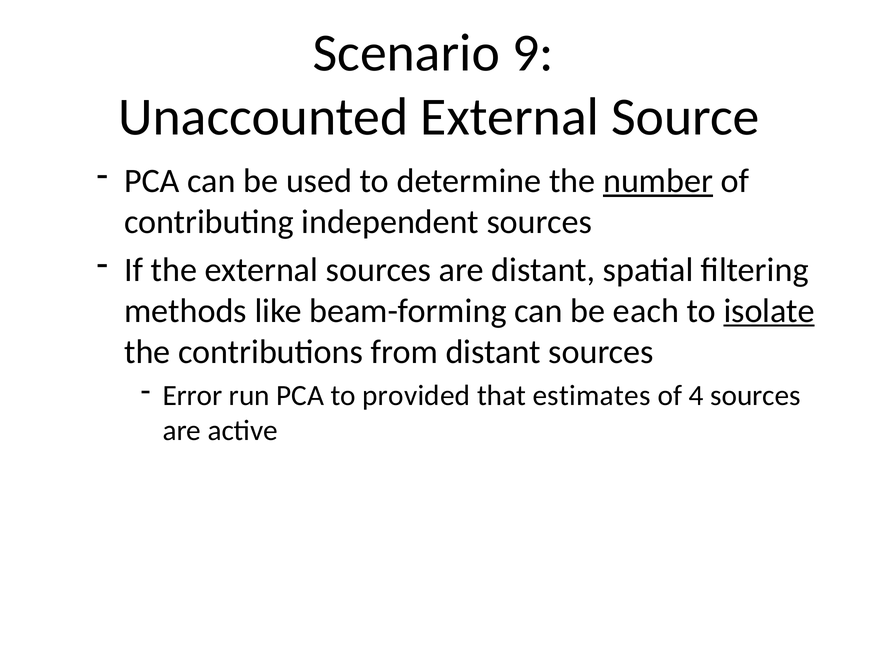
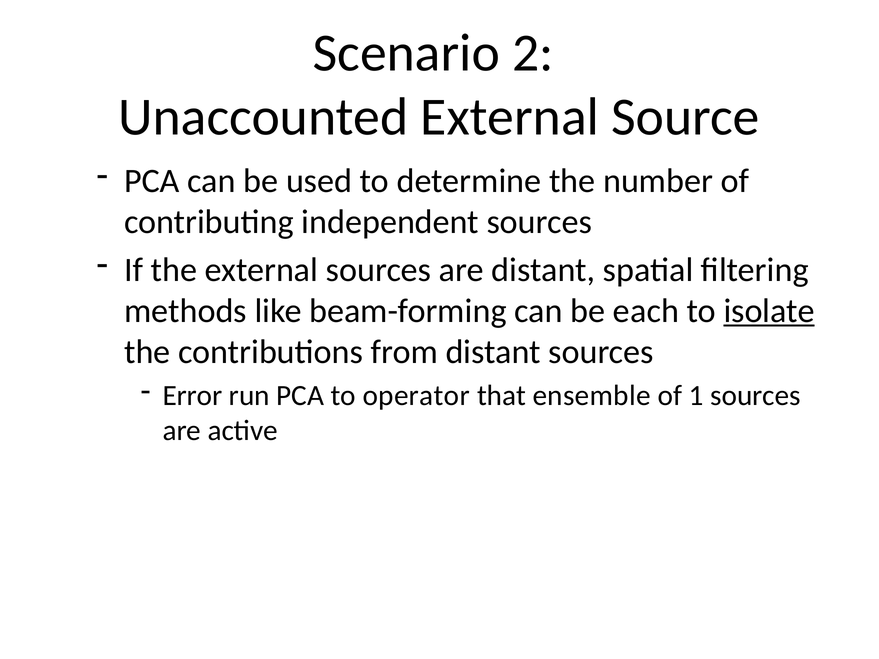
9: 9 -> 2
number underline: present -> none
provided: provided -> operator
estimates: estimates -> ensemble
4: 4 -> 1
